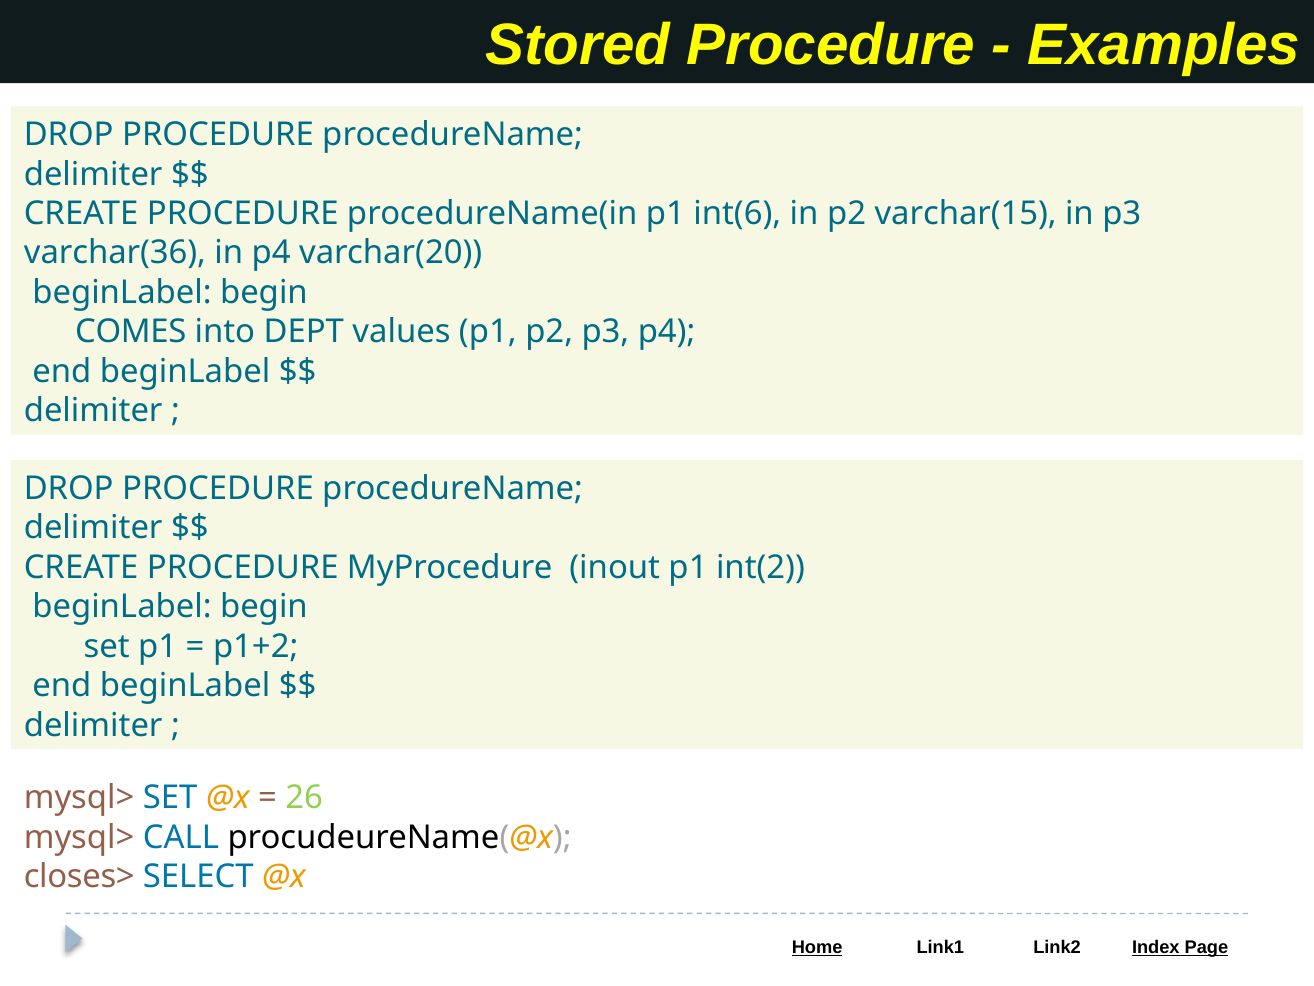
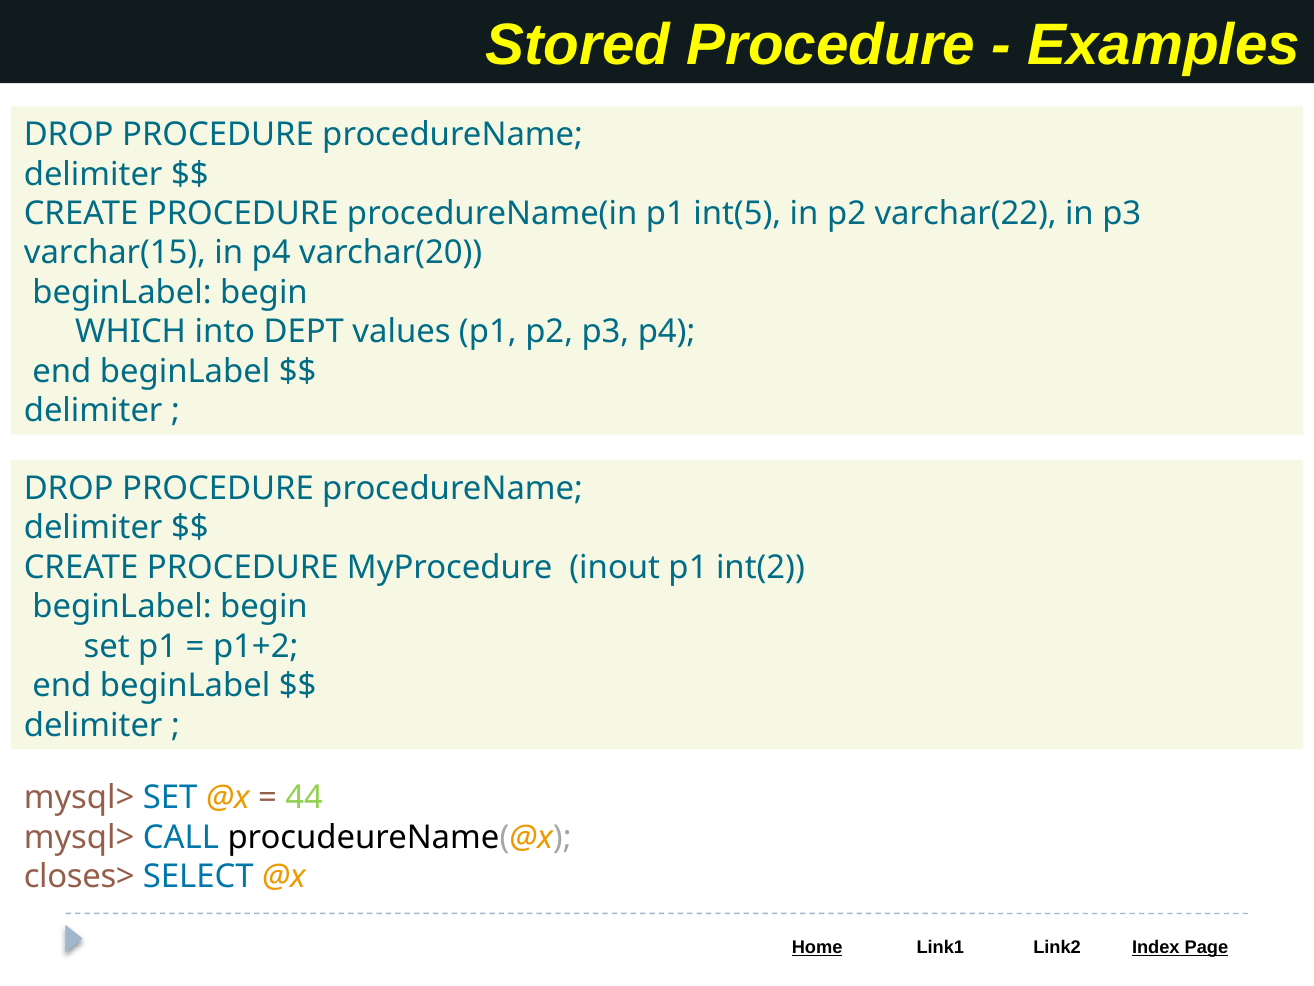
int(6: int(6 -> int(5
varchar(15: varchar(15 -> varchar(22
varchar(36: varchar(36 -> varchar(15
COMES: COMES -> WHICH
26: 26 -> 44
